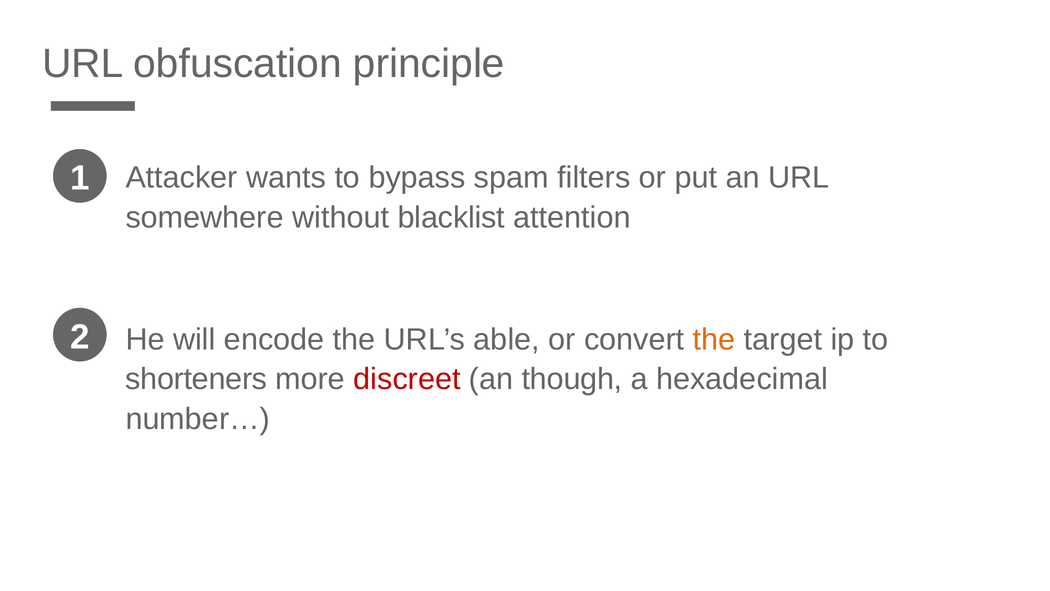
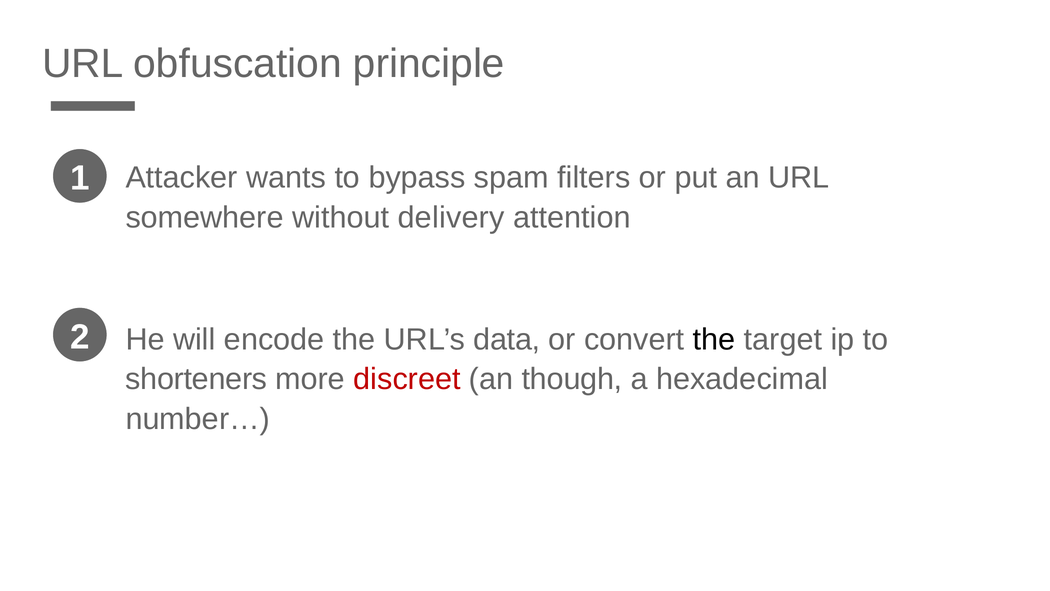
blacklist: blacklist -> delivery
able: able -> data
the at (714, 339) colour: orange -> black
